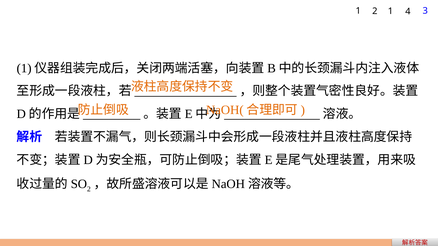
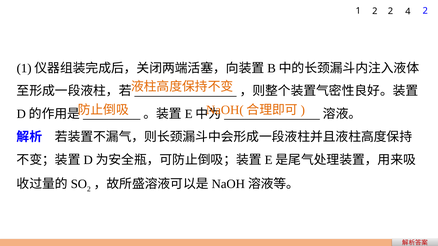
2 1: 1 -> 2
4 3: 3 -> 2
